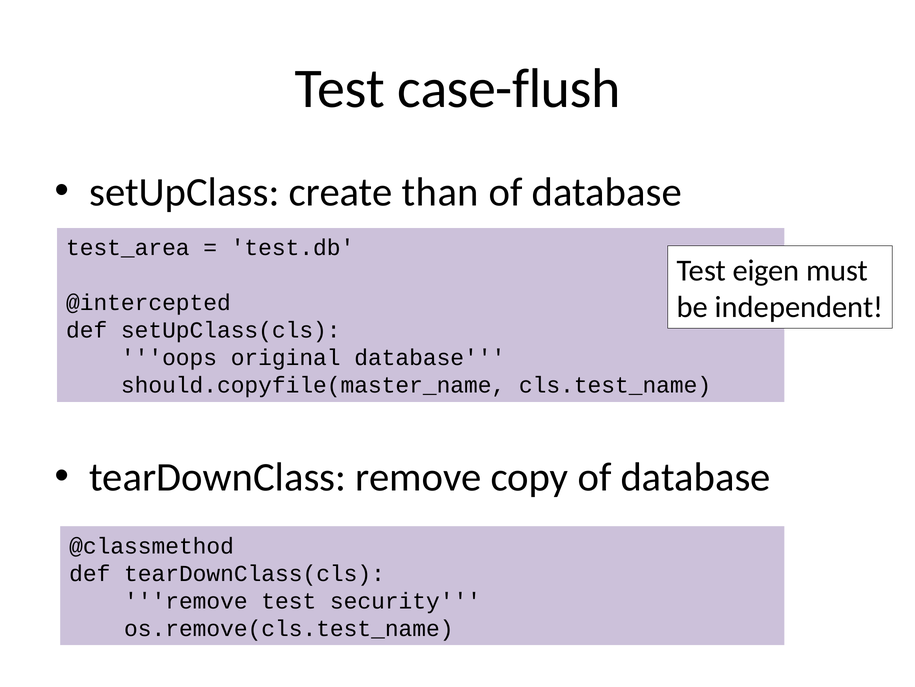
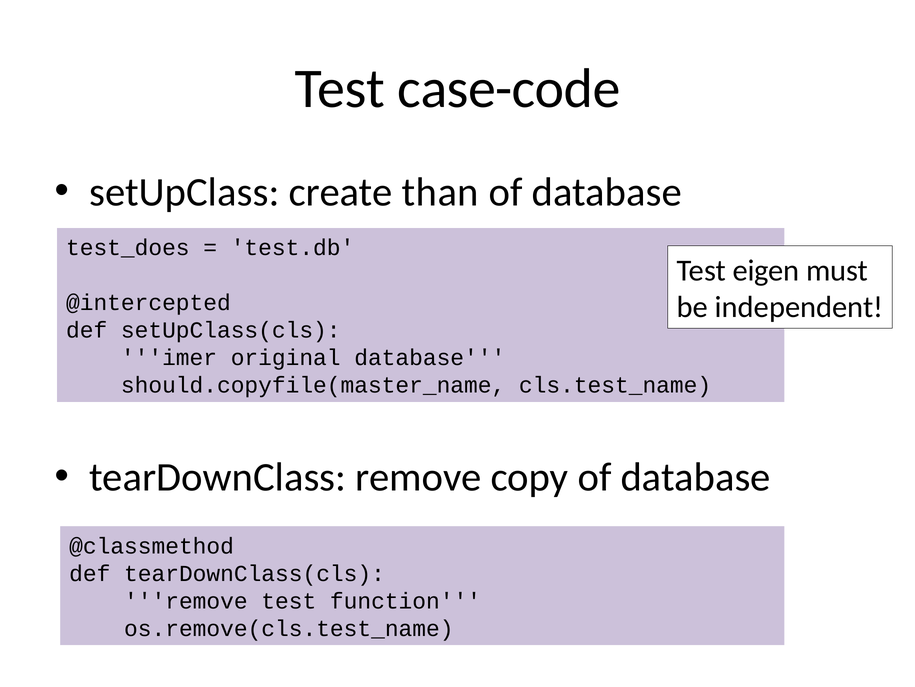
case-flush: case-flush -> case-code
test_area: test_area -> test_does
oops: oops -> imer
security: security -> function
